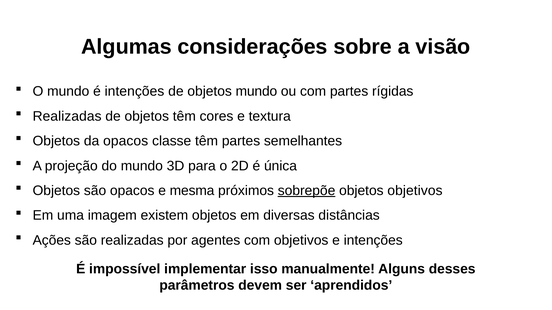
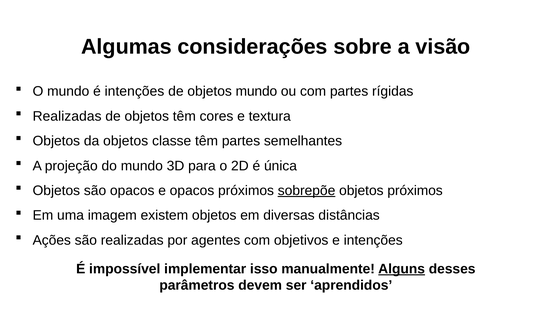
da opacos: opacos -> objetos
e mesma: mesma -> opacos
objetos objetivos: objetivos -> próximos
Alguns underline: none -> present
